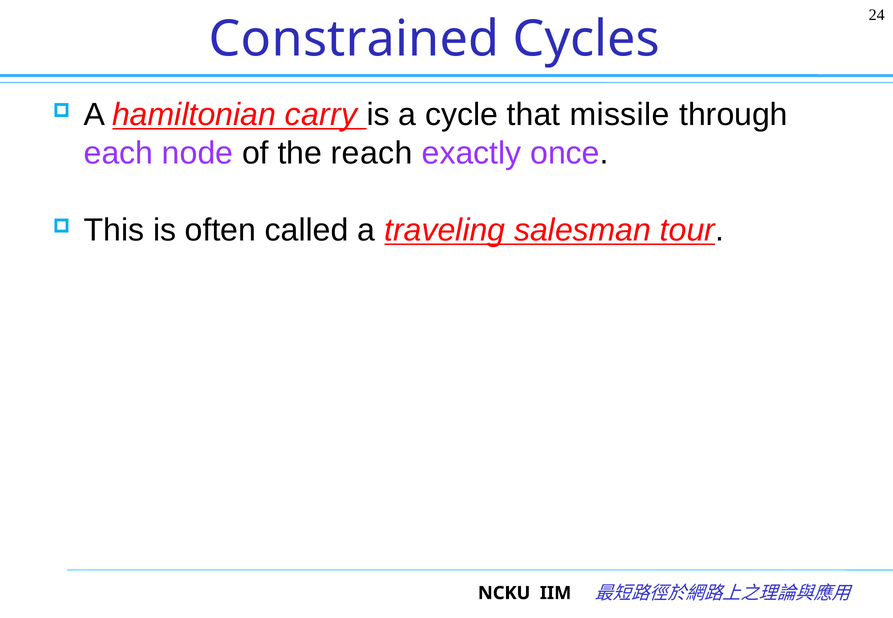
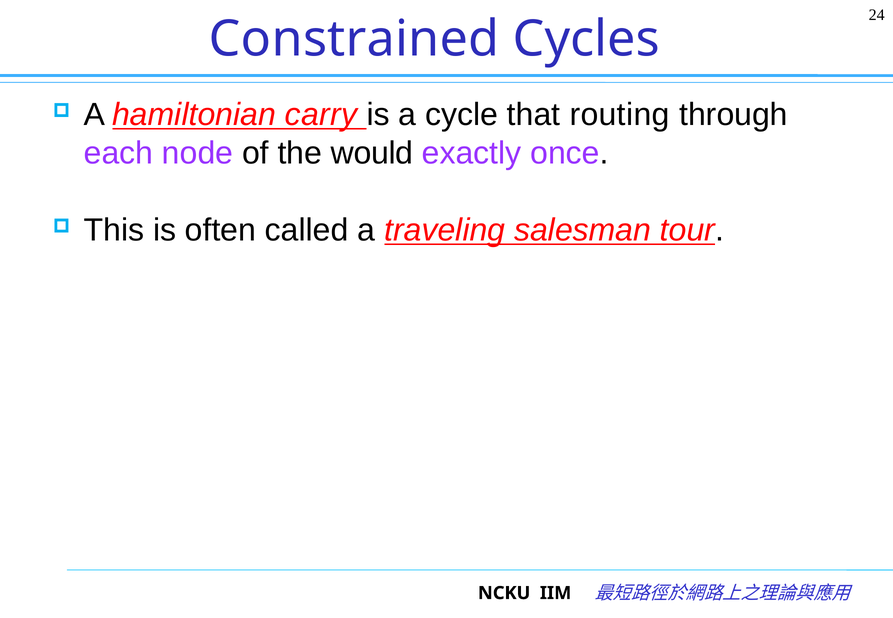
missile: missile -> routing
reach: reach -> would
